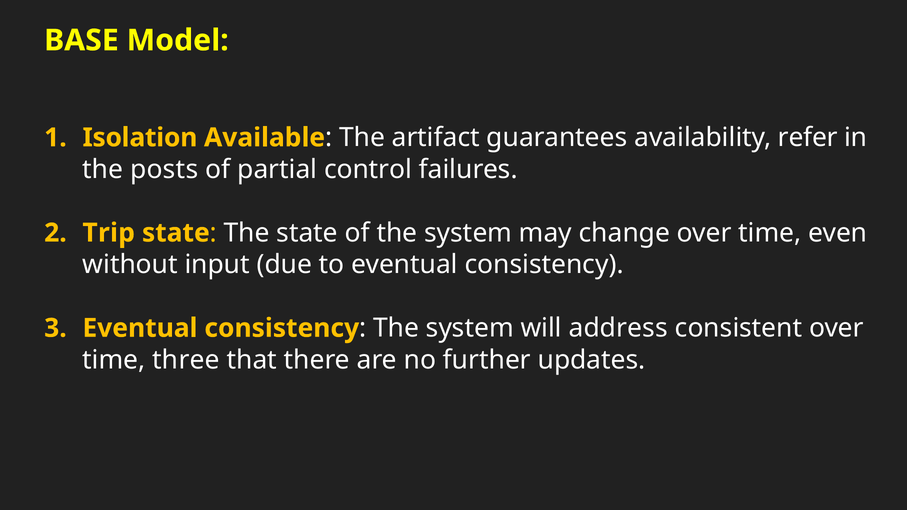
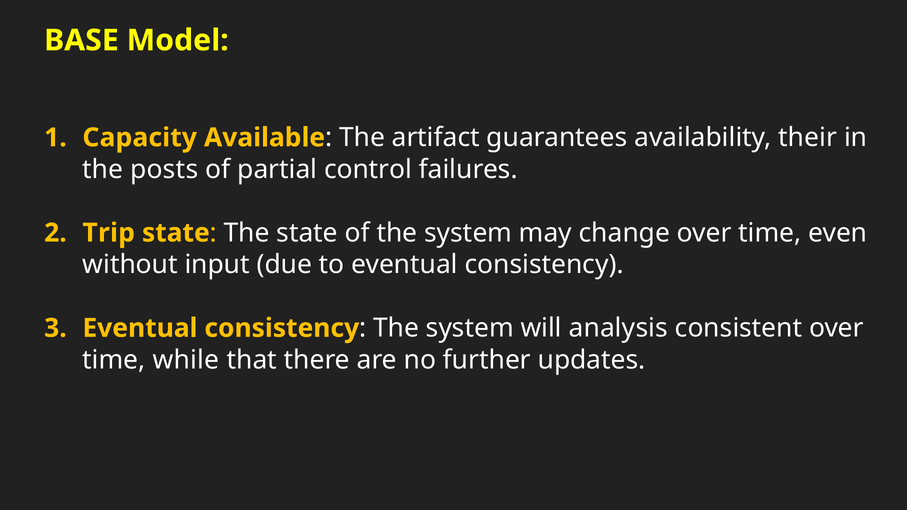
Isolation: Isolation -> Capacity
refer: refer -> their
address: address -> analysis
three: three -> while
